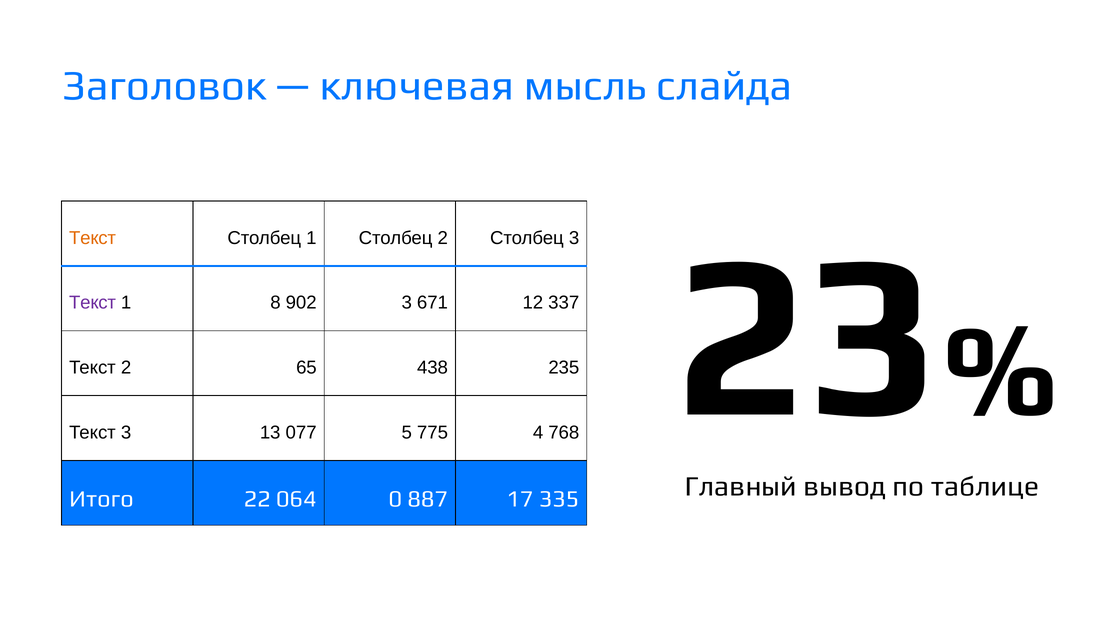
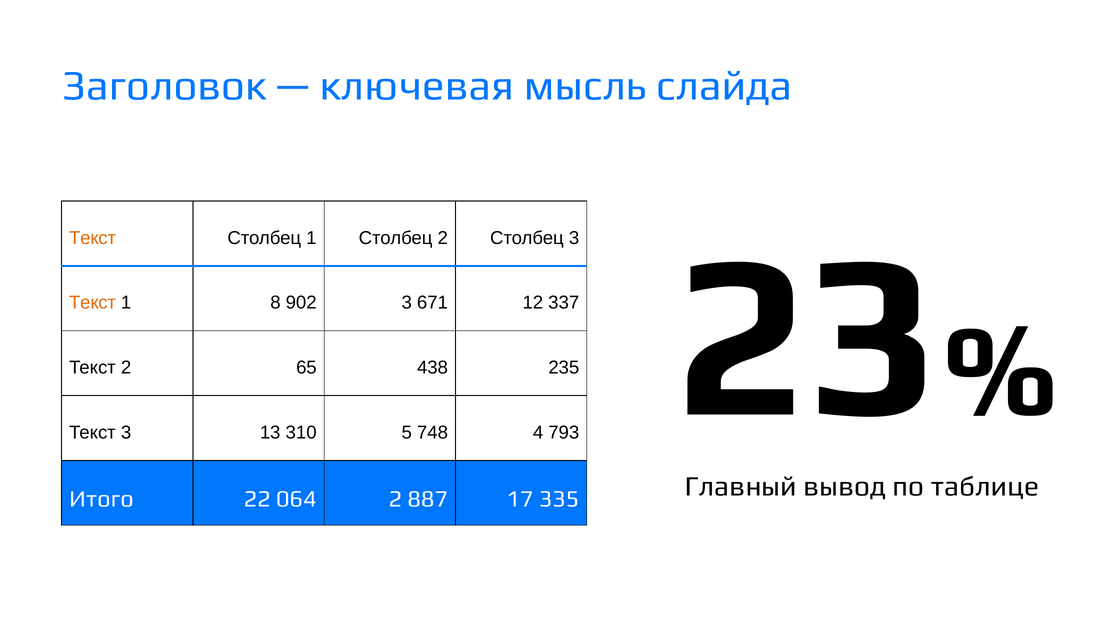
Текст at (93, 303) colour: purple -> orange
077: 077 -> 310
775: 775 -> 748
768: 768 -> 793
064 0: 0 -> 2
